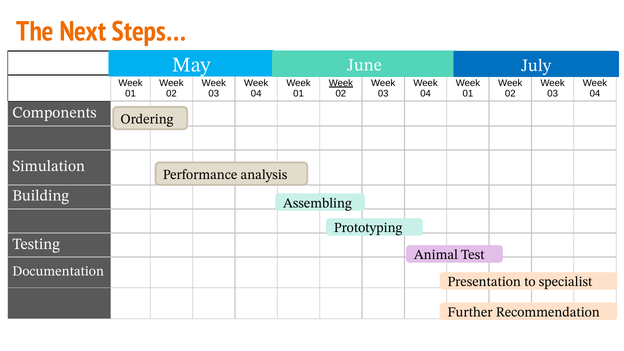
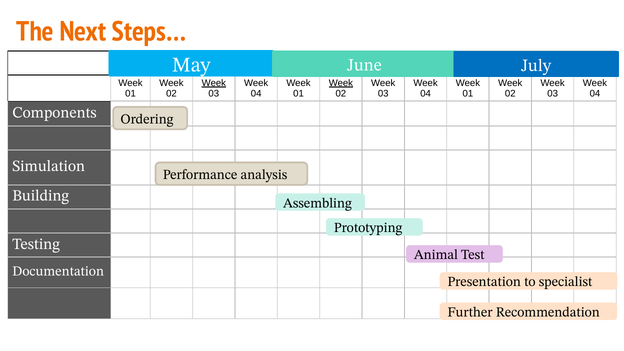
Week at (214, 83) underline: none -> present
